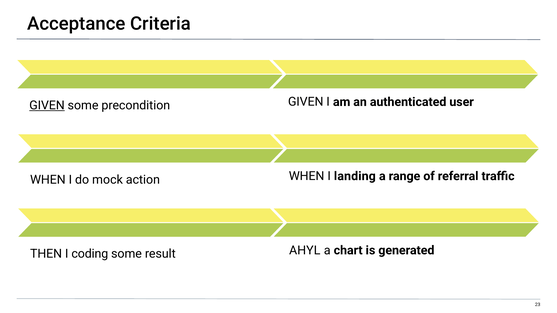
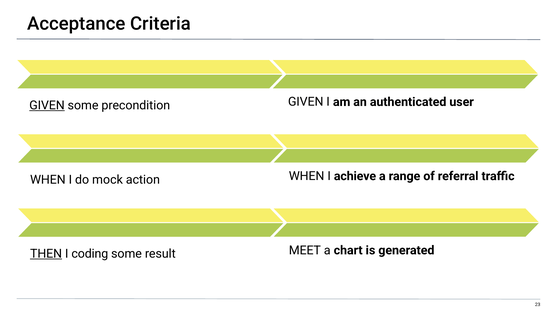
landing: landing -> achieve
AHYL: AHYL -> MEET
THEN underline: none -> present
